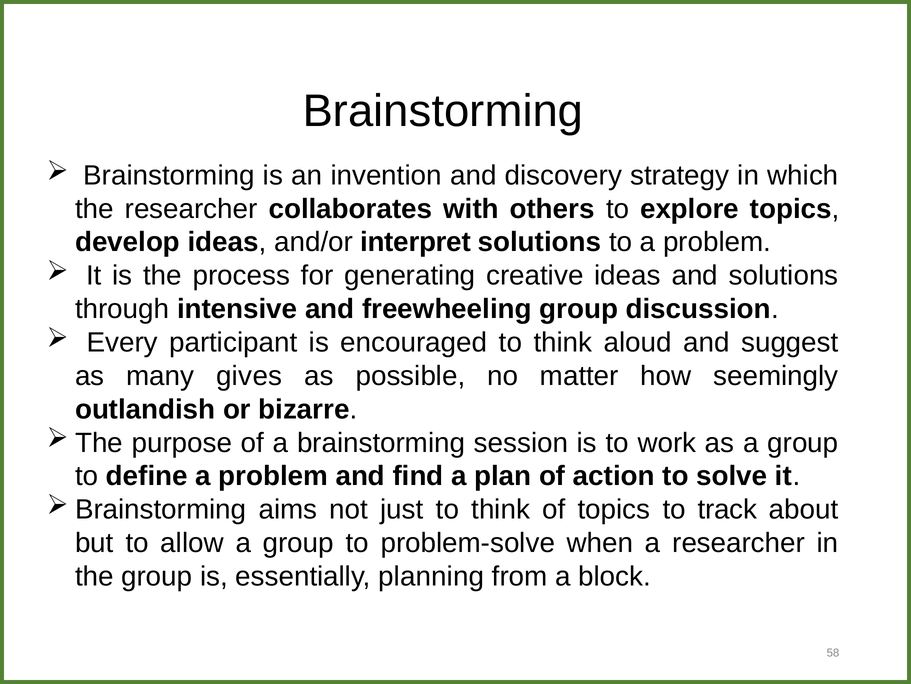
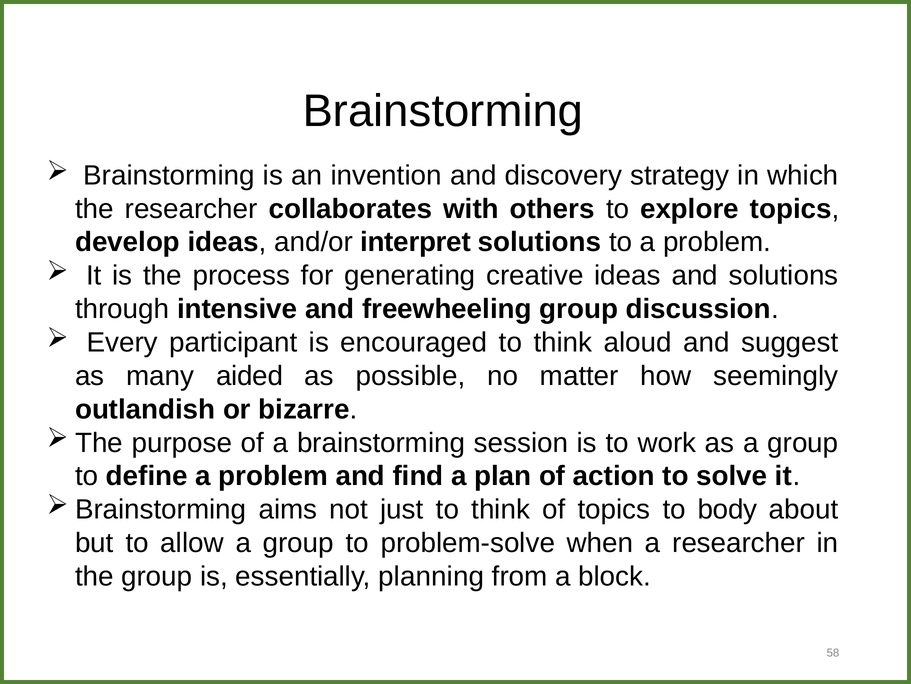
gives: gives -> aided
track: track -> body
